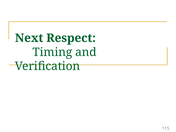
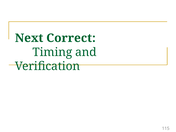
Respect: Respect -> Correct
